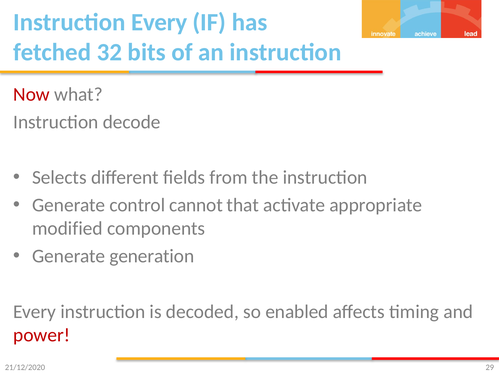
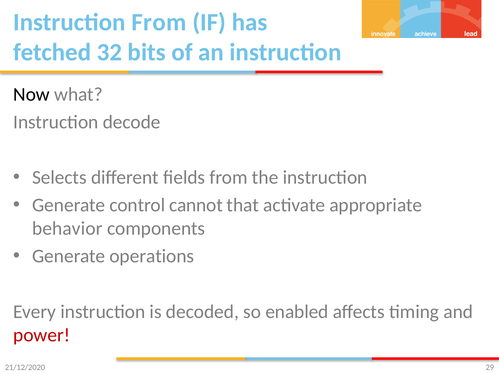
Instruction Every: Every -> From
Now colour: red -> black
modified: modified -> behavior
generation: generation -> operations
